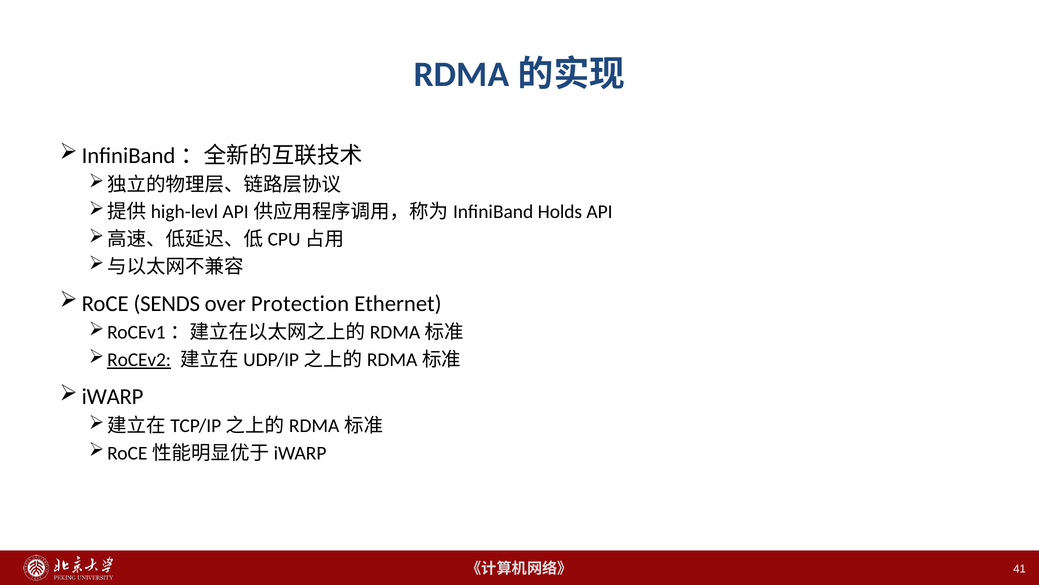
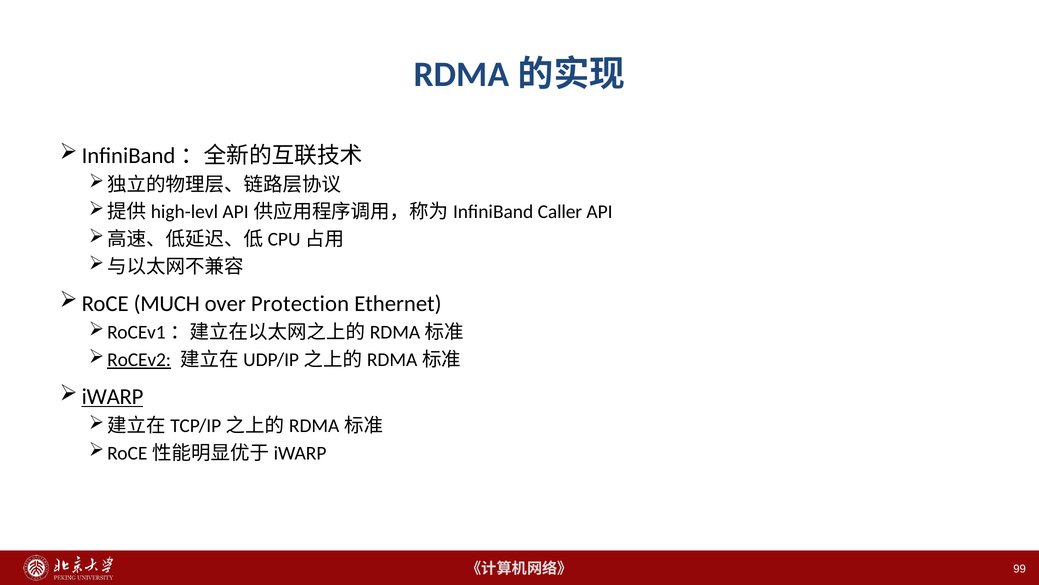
Holds: Holds -> Caller
SENDS: SENDS -> MUCH
iWARP underline: none -> present
41: 41 -> 99
